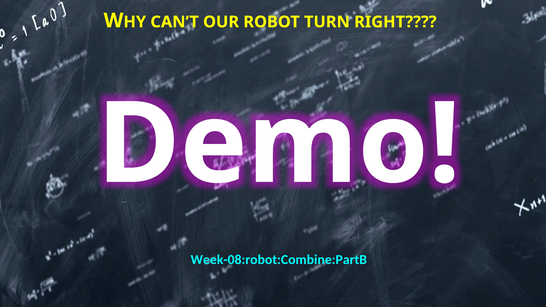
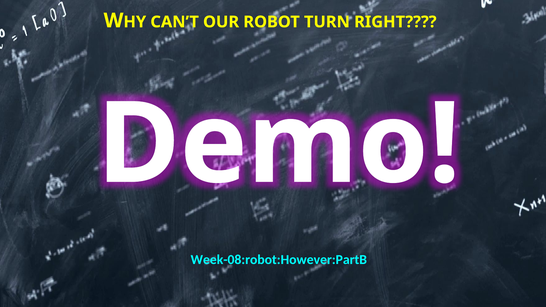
Week-08:robot:Combine:PartB: Week-08:robot:Combine:PartB -> Week-08:robot:However:PartB
